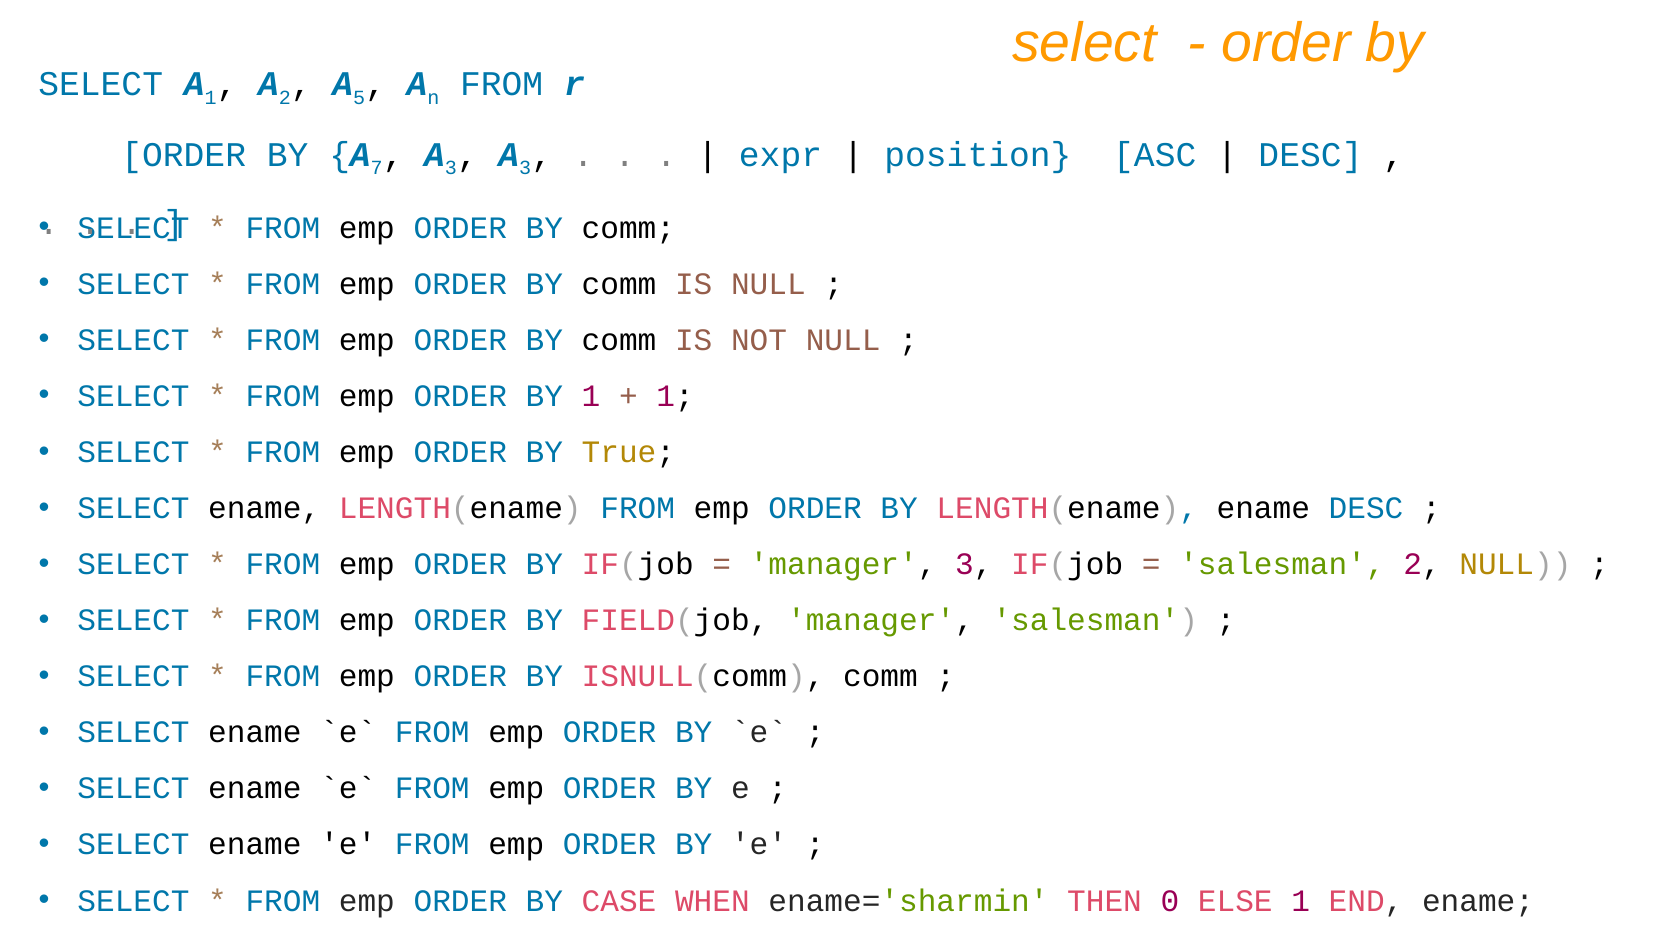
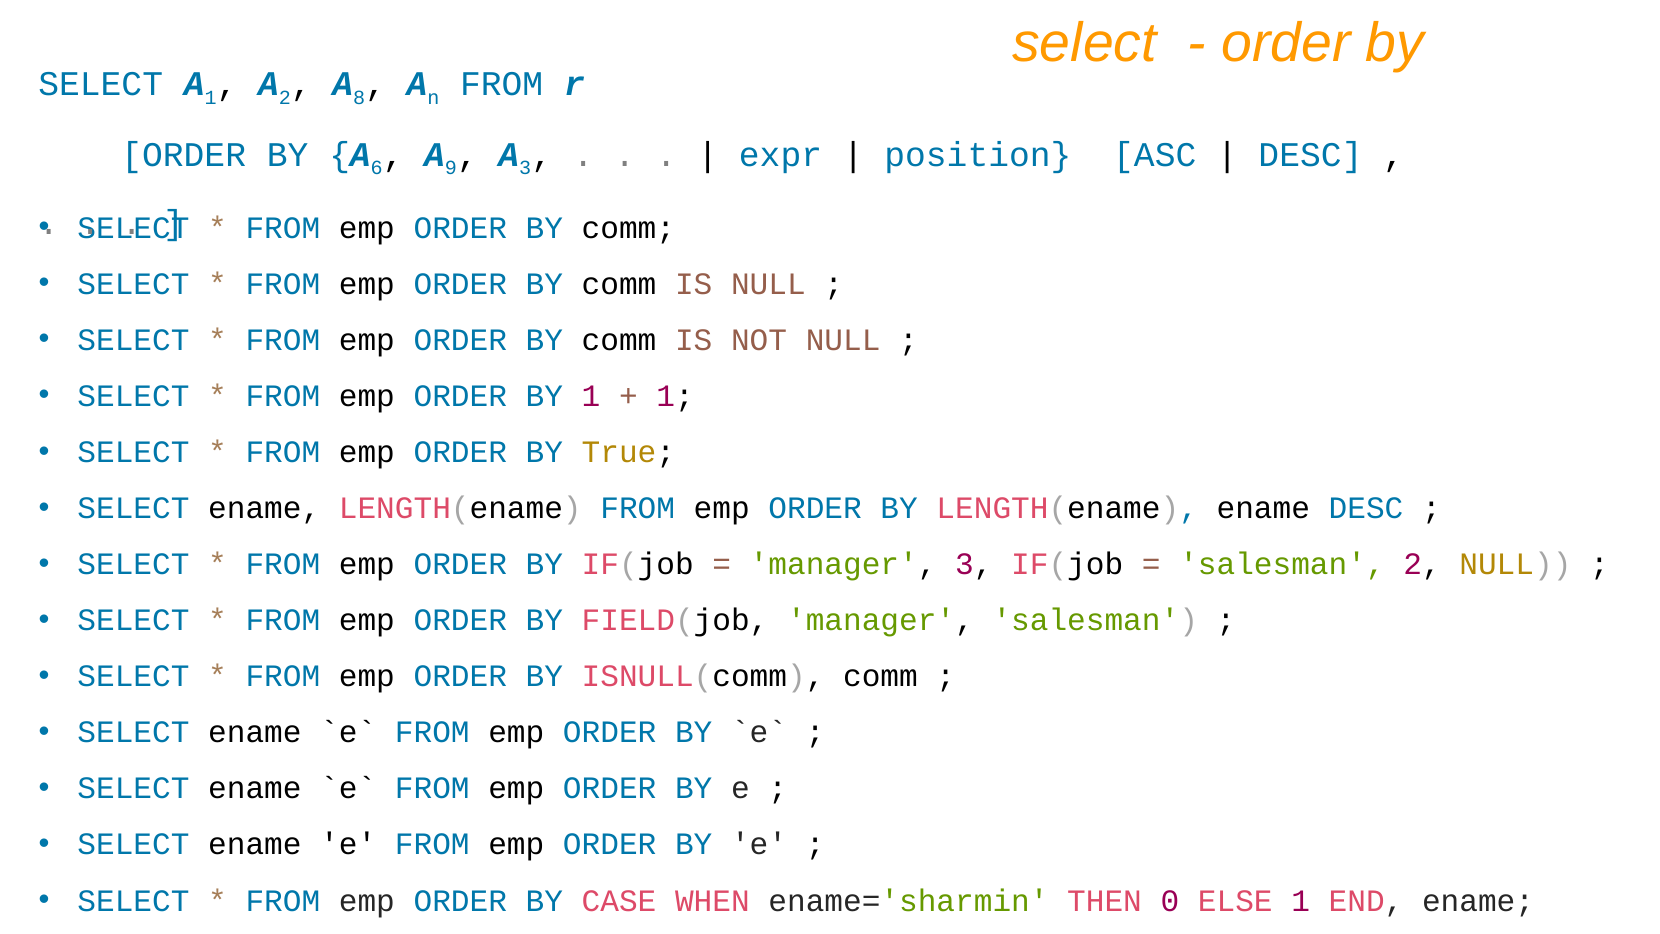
5: 5 -> 8
7: 7 -> 6
3 at (451, 168): 3 -> 9
